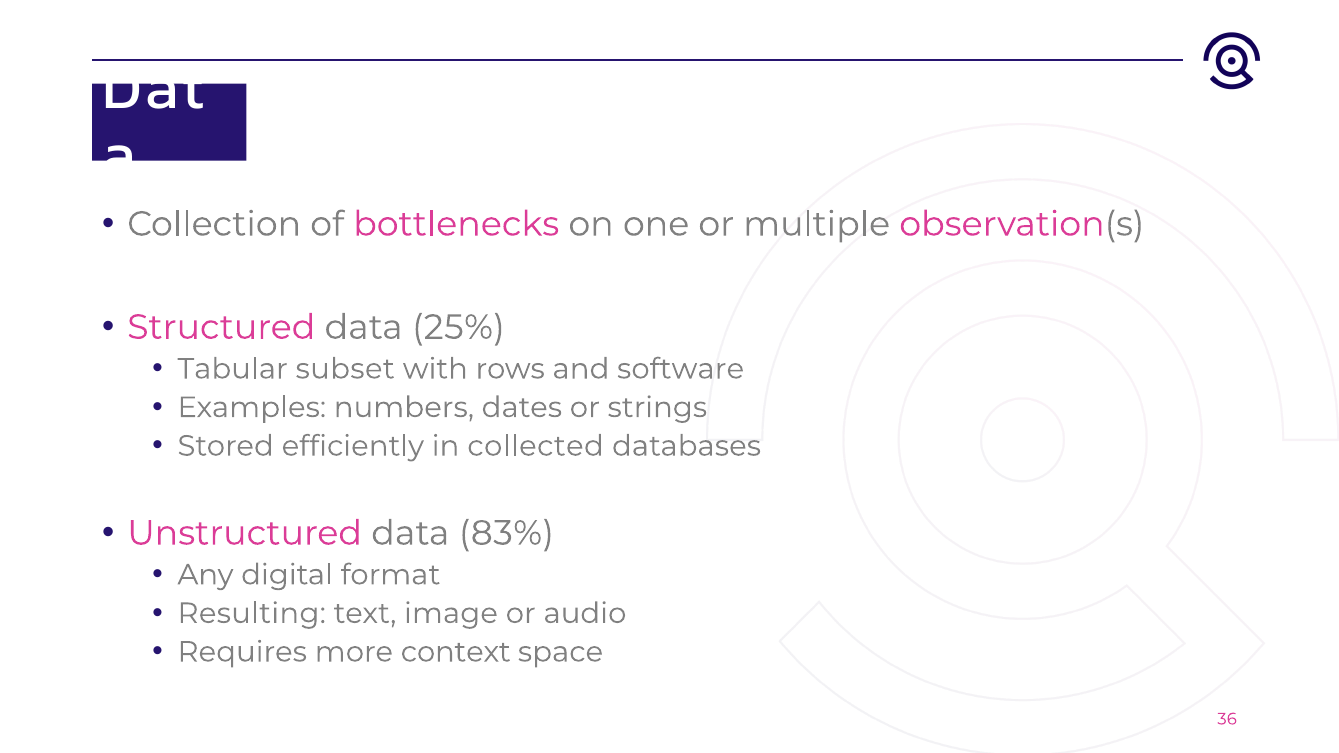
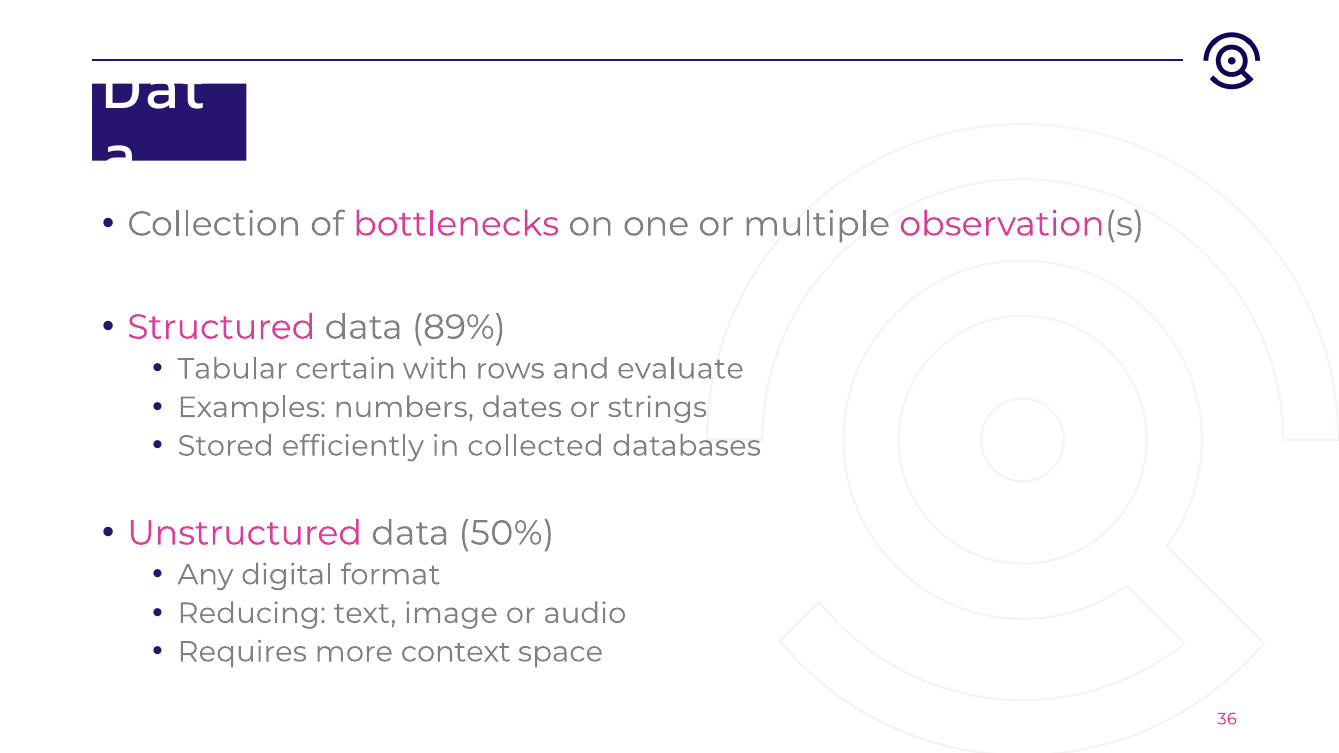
25%: 25% -> 89%
subset: subset -> certain
software: software -> evaluate
83%: 83% -> 50%
Resulting: Resulting -> Reducing
